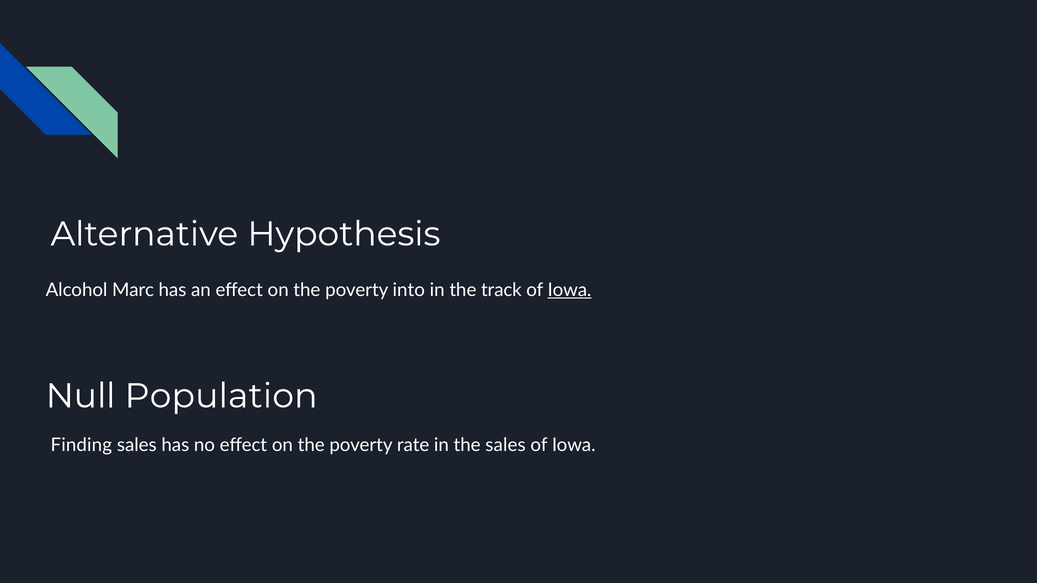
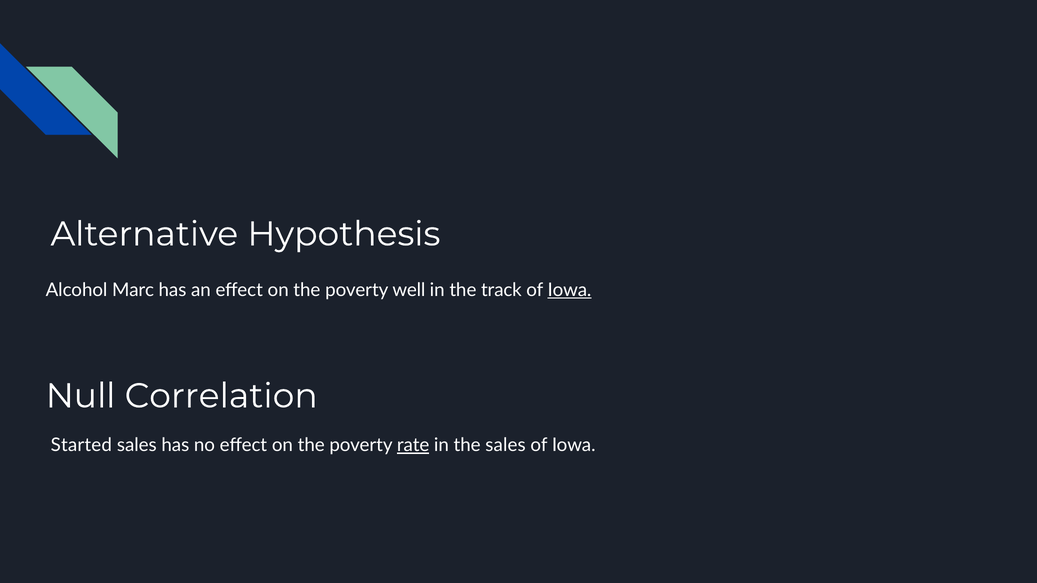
into: into -> well
Population: Population -> Correlation
Finding: Finding -> Started
rate underline: none -> present
